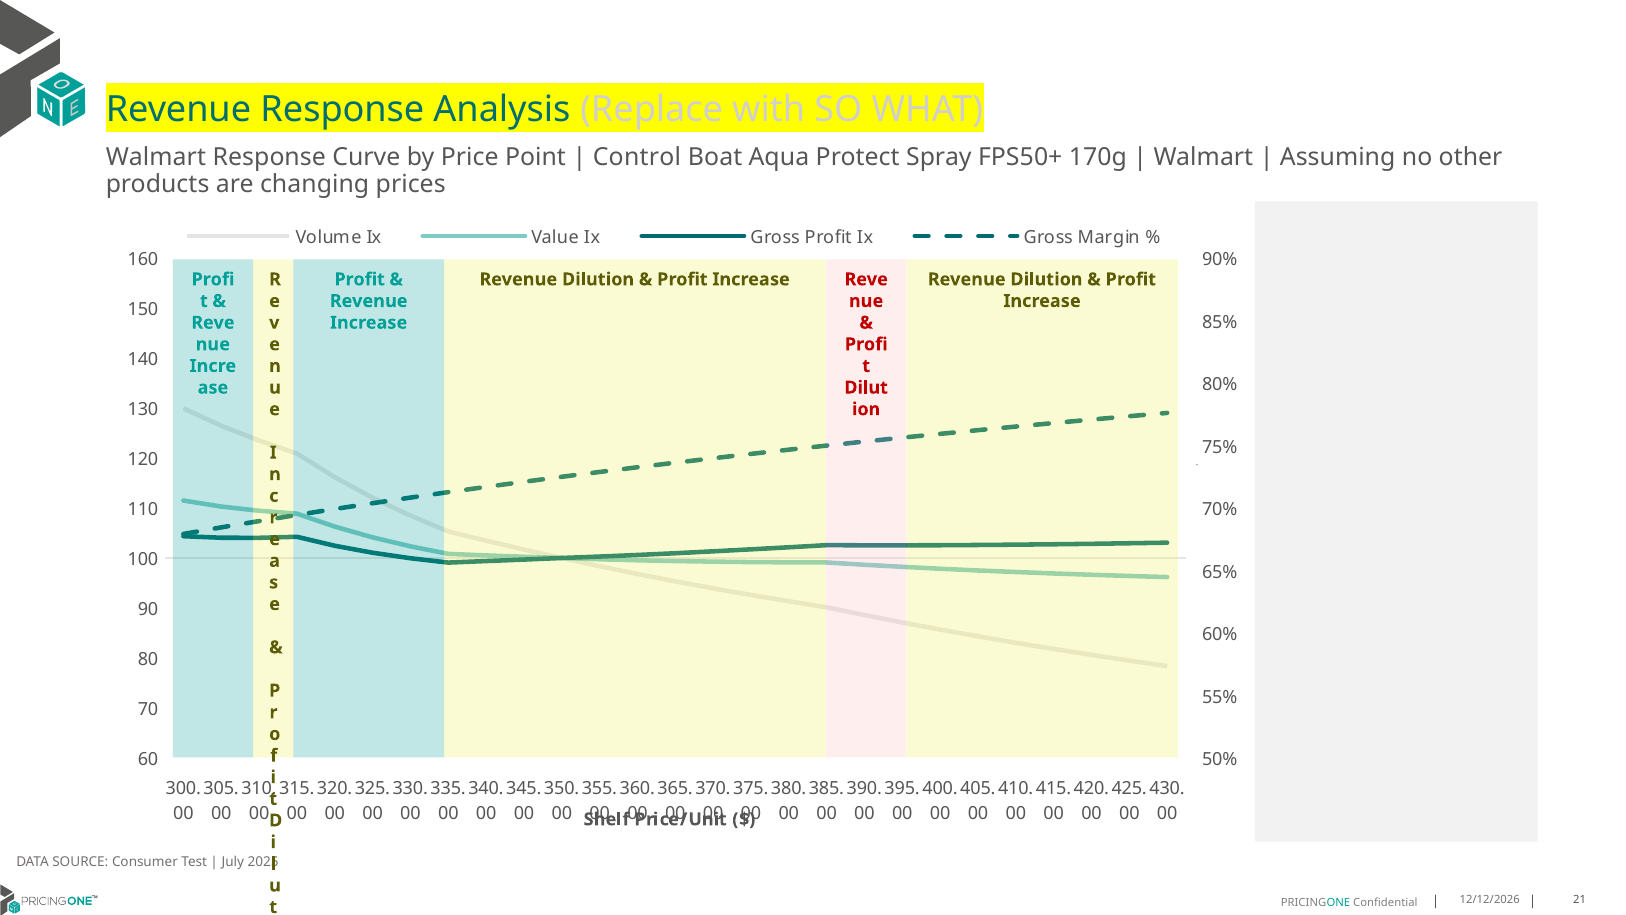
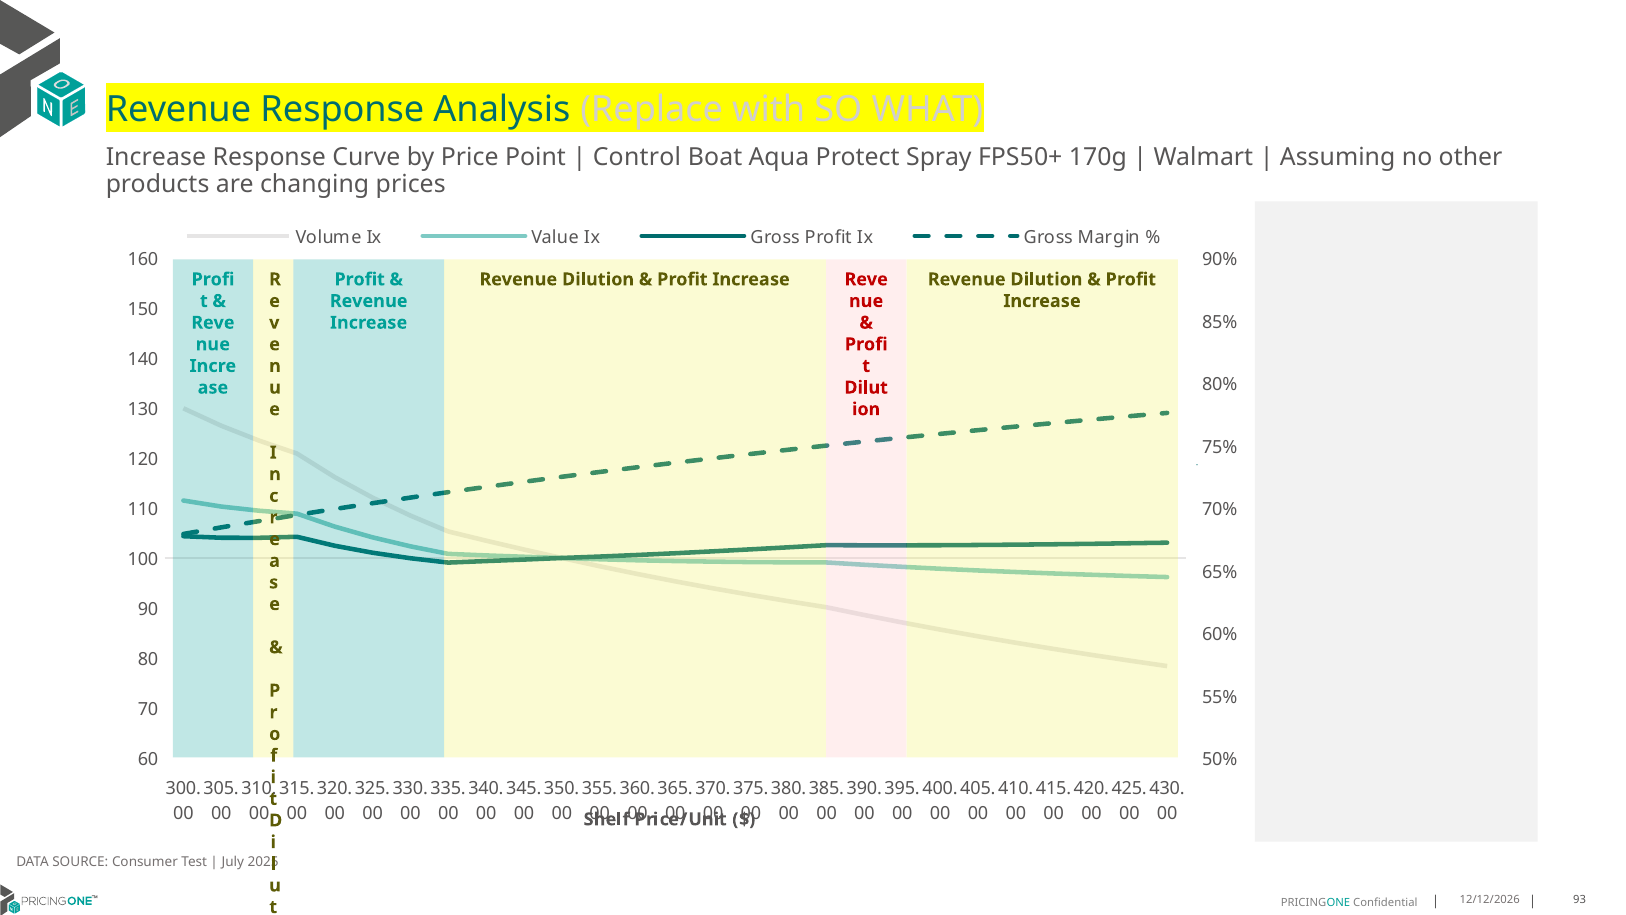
Walmart at (156, 157): Walmart -> Increase
21: 21 -> 93
